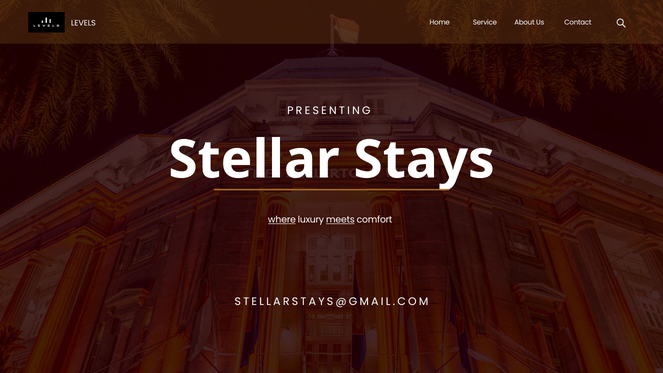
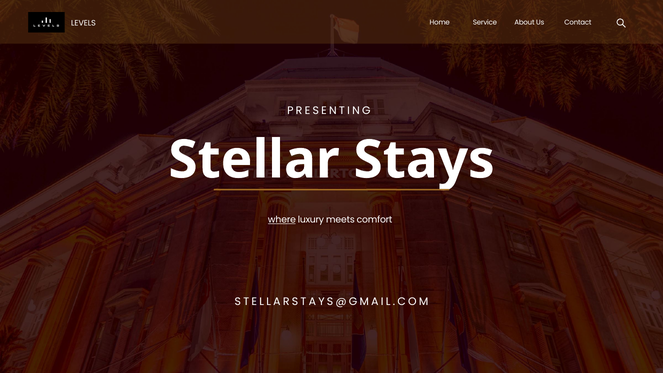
meets underline: present -> none
